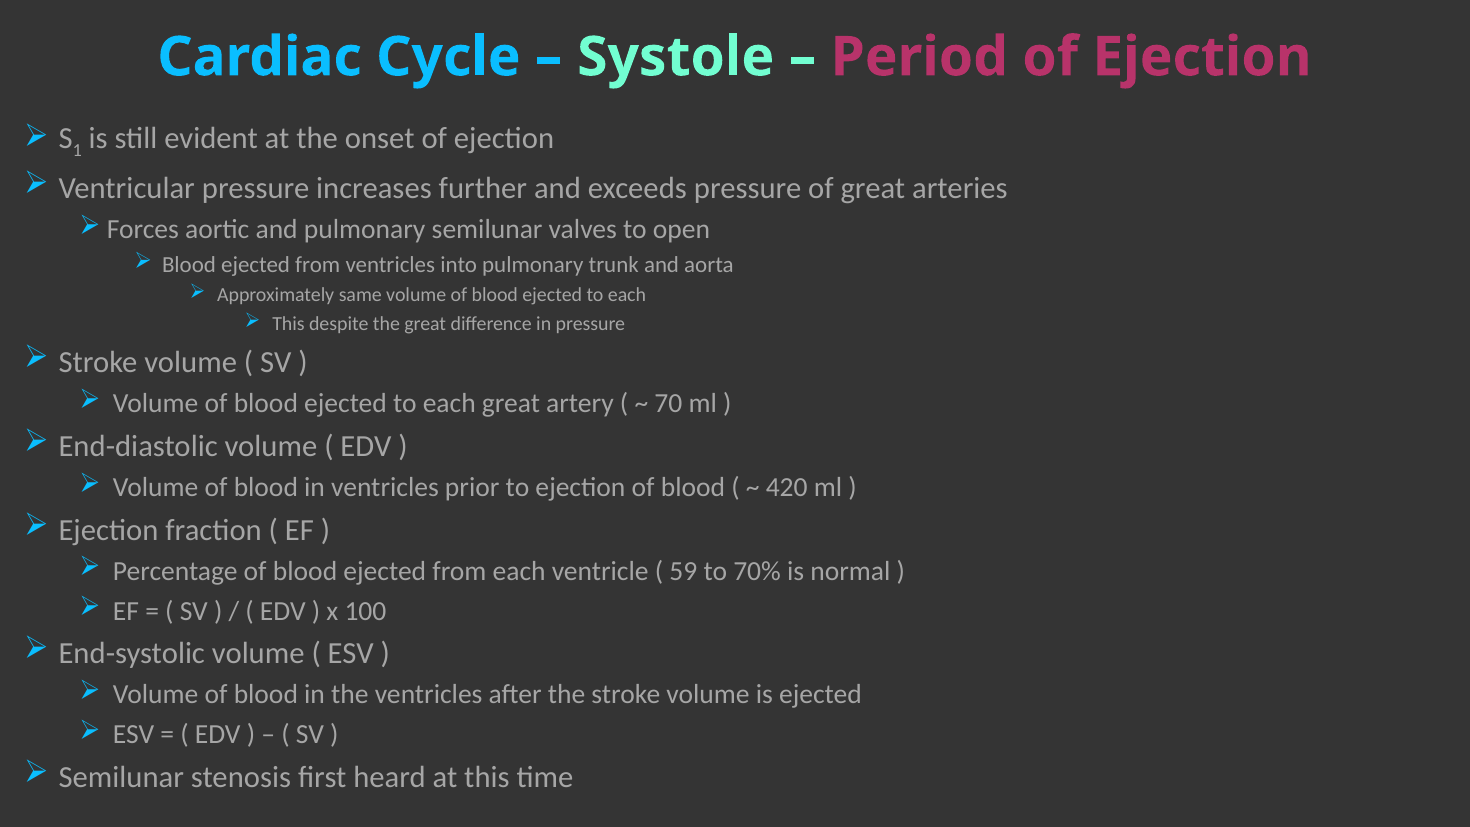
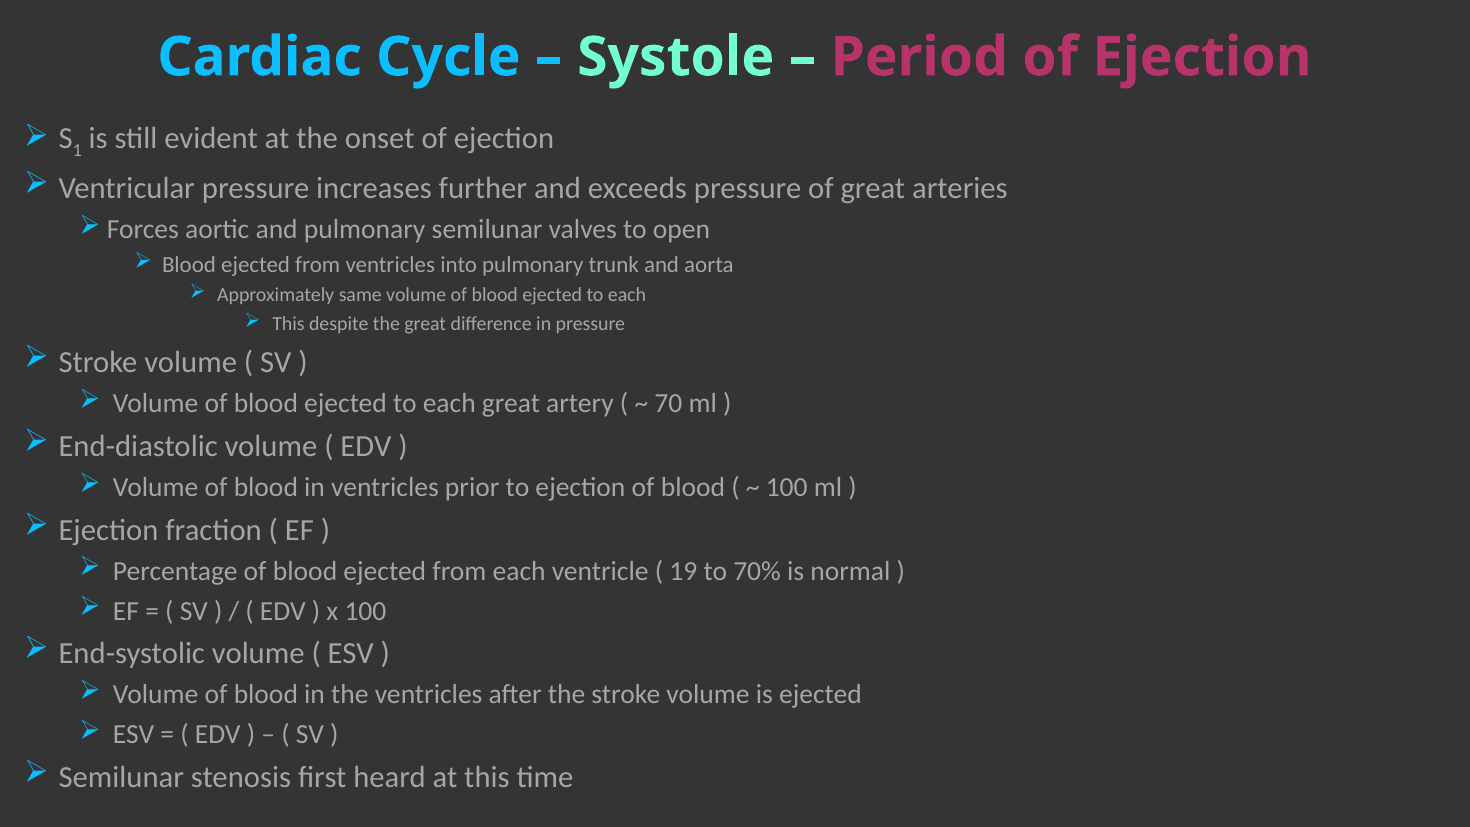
420 at (787, 488): 420 -> 100
59: 59 -> 19
